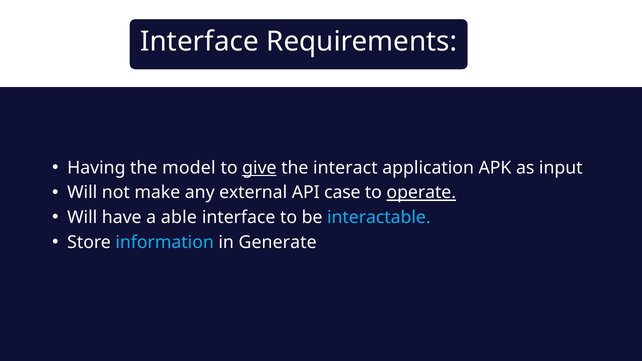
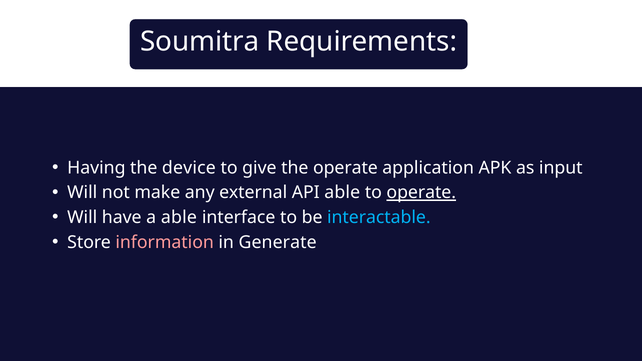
Interface at (200, 41): Interface -> Soumitra
model: model -> device
give underline: present -> none
the interact: interact -> operate
API case: case -> able
information colour: light blue -> pink
